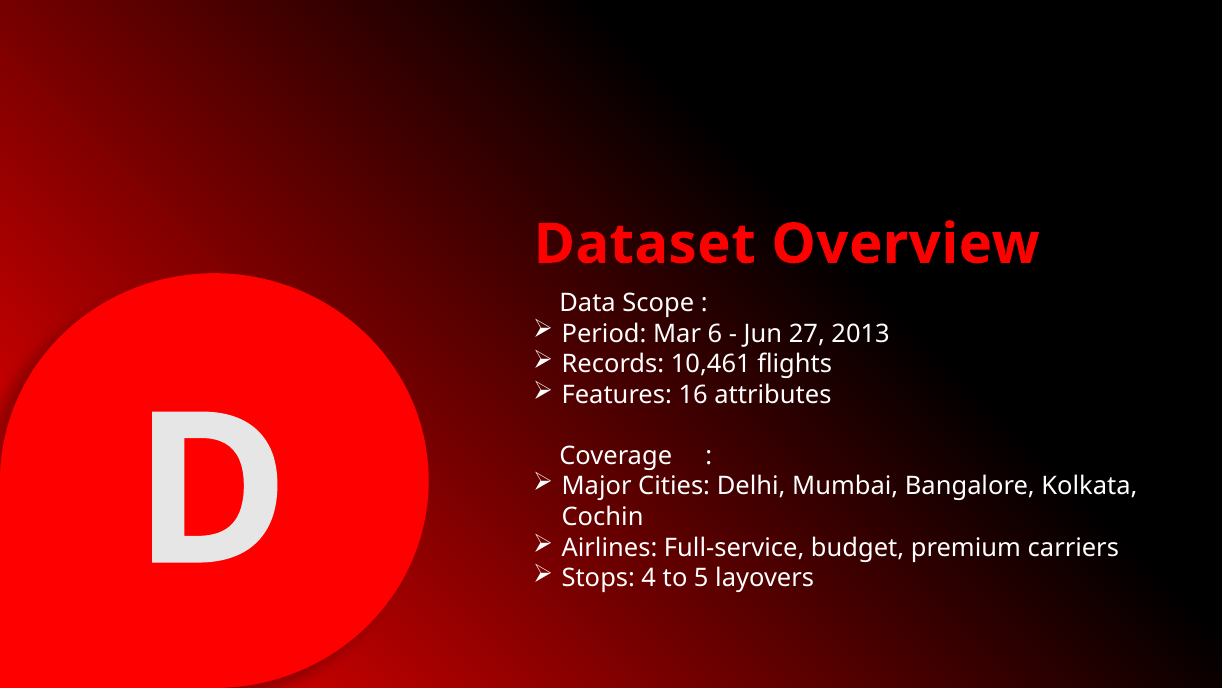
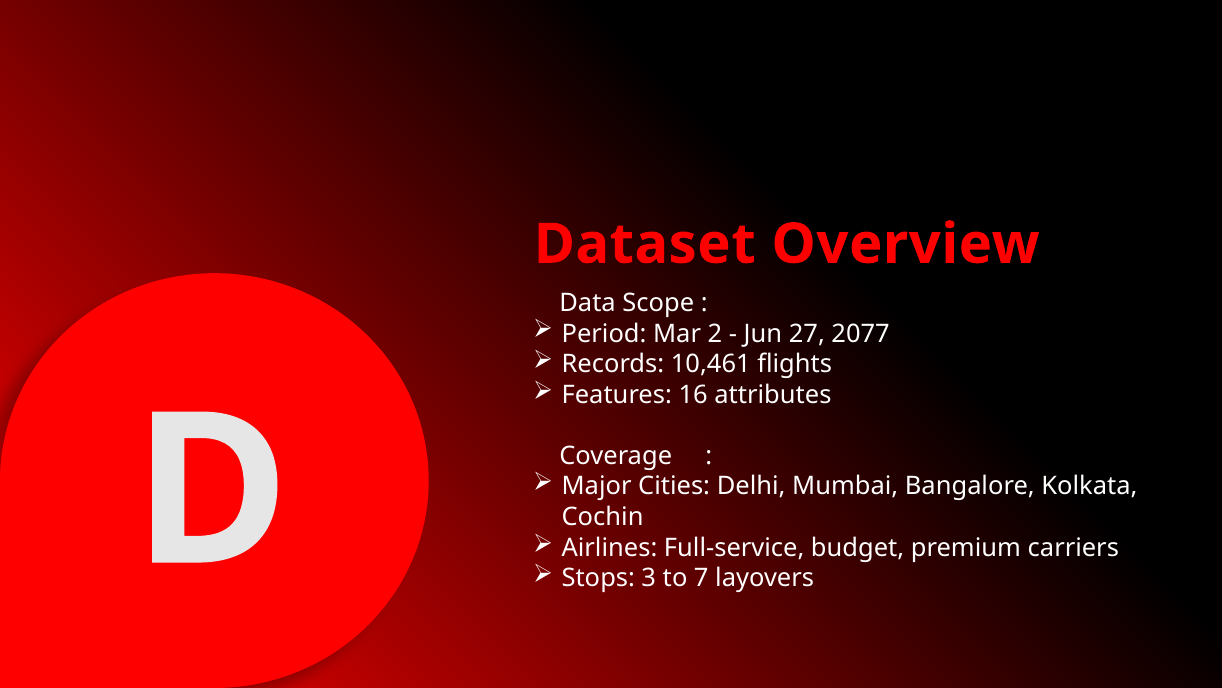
6: 6 -> 2
2013: 2013 -> 2077
4: 4 -> 3
5: 5 -> 7
